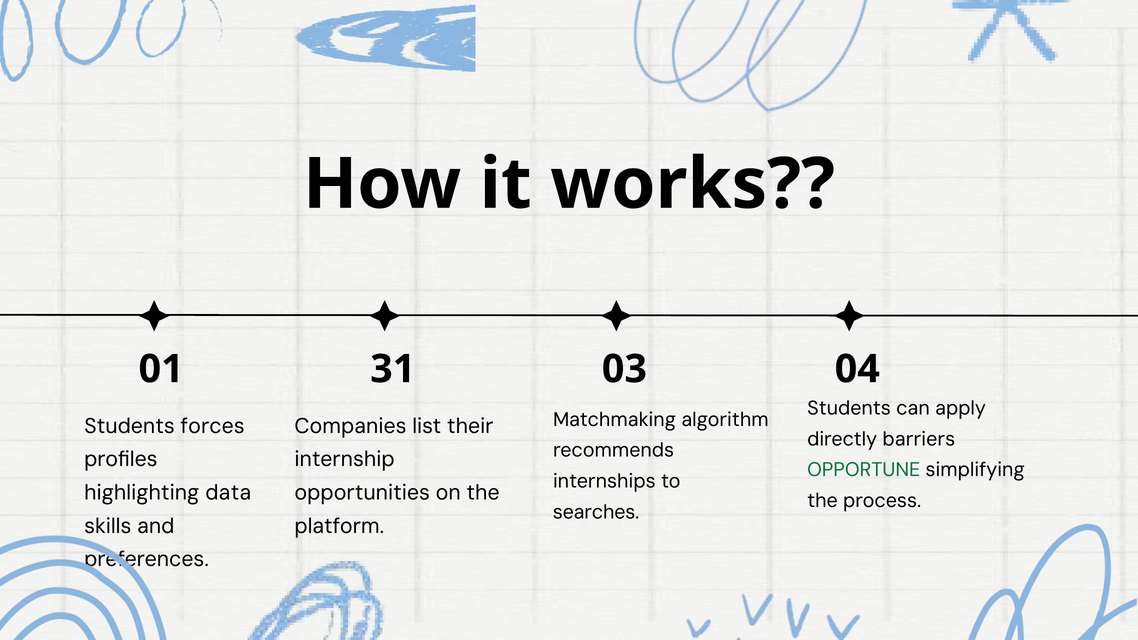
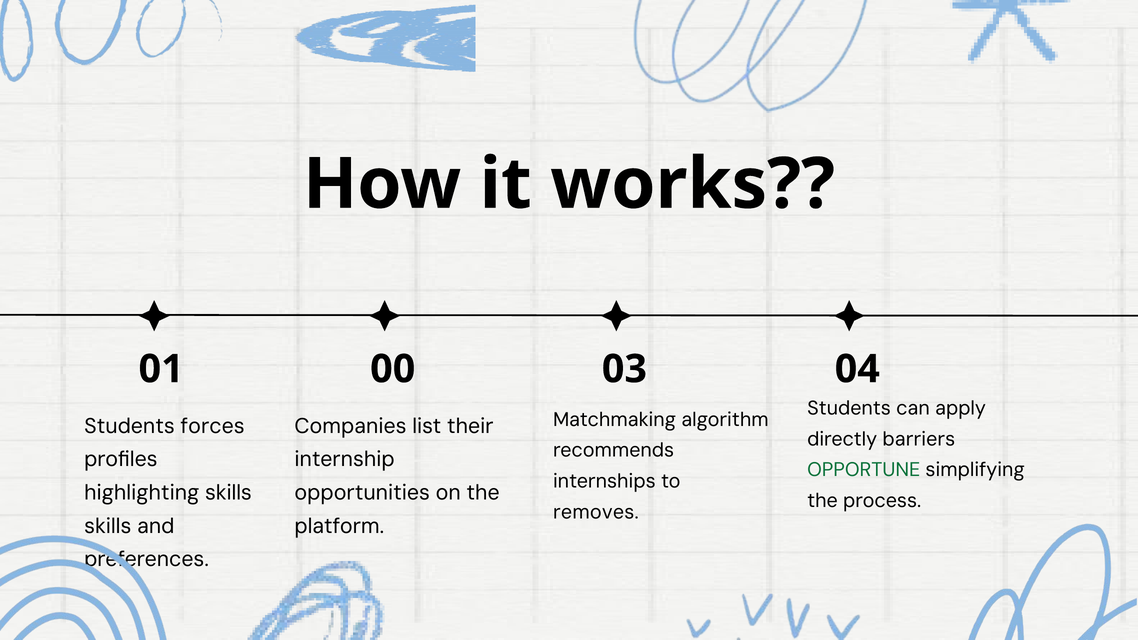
31: 31 -> 00
highlighting data: data -> skills
searches: searches -> removes
